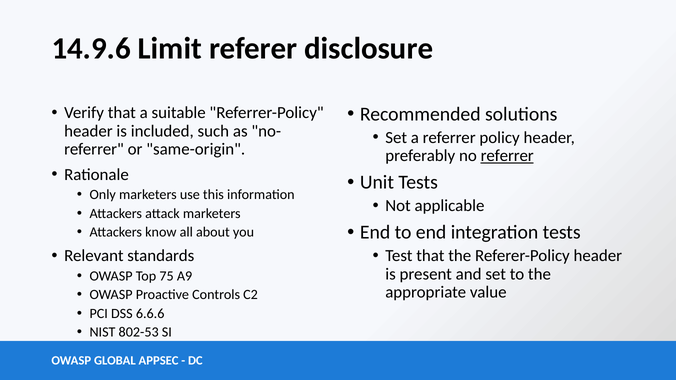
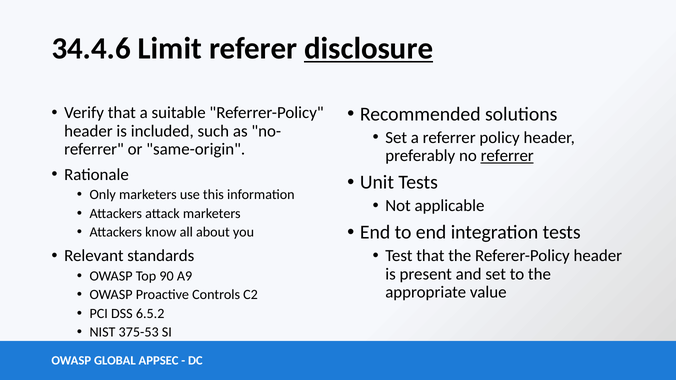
14.9.6: 14.9.6 -> 34.4.6
disclosure underline: none -> present
75: 75 -> 90
6.6.6: 6.6.6 -> 6.5.2
802-53: 802-53 -> 375-53
